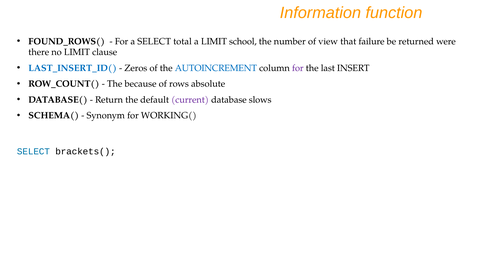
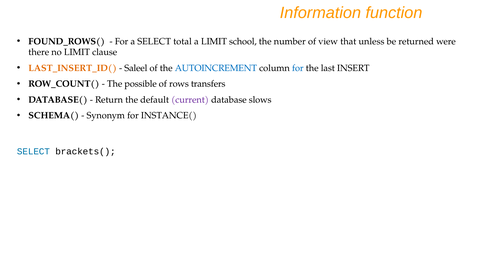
failure: failure -> unless
LAST_INSERT_ID( colour: blue -> orange
Zeros: Zeros -> Saleel
for at (298, 68) colour: purple -> blue
because: because -> possible
absolute: absolute -> transfers
WORKING(: WORKING( -> INSTANCE(
